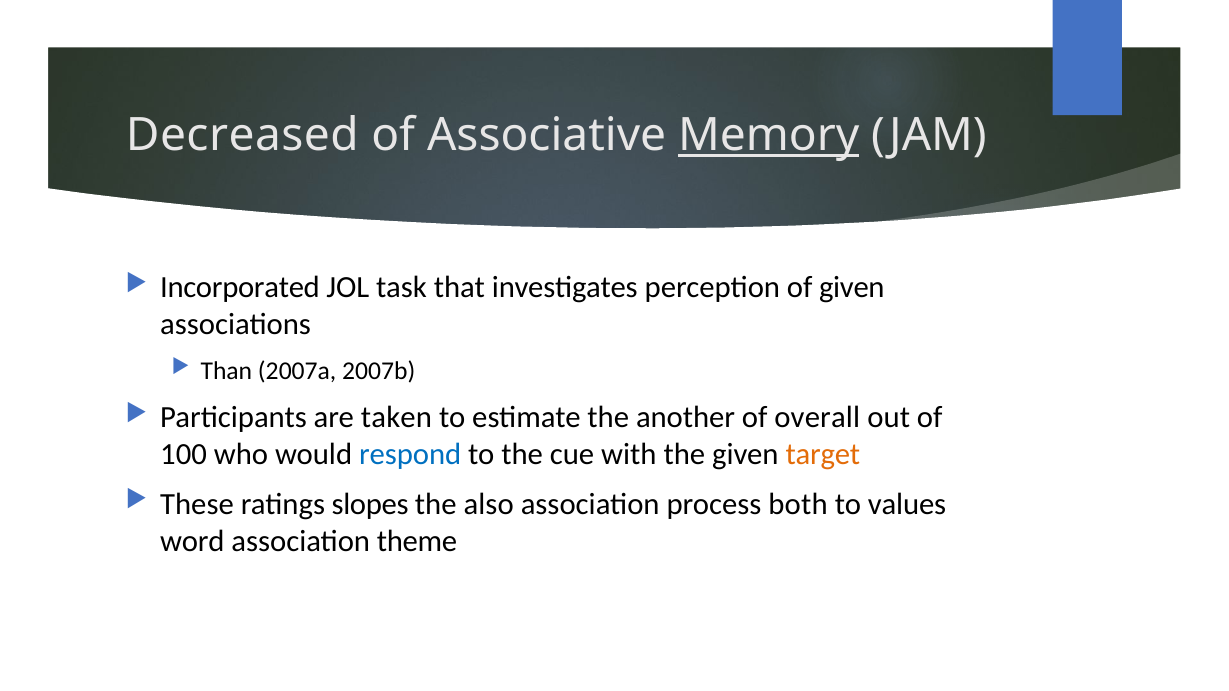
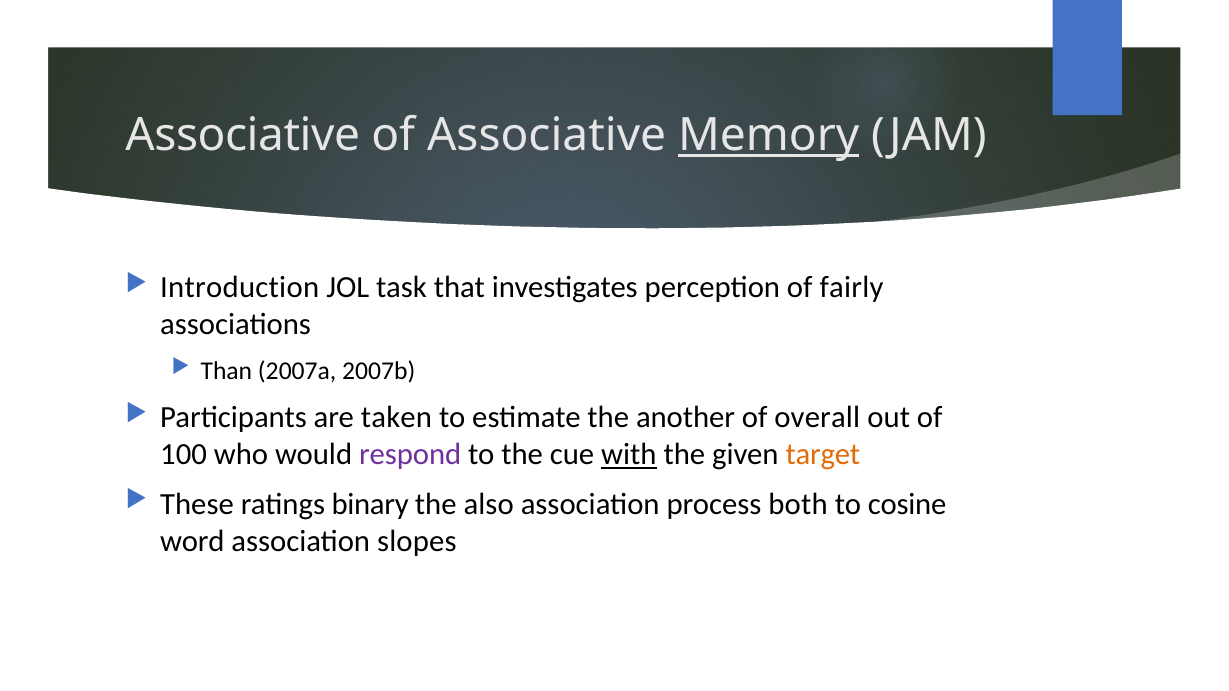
Decreased at (242, 135): Decreased -> Associative
Incorporated: Incorporated -> Introduction
of given: given -> fairly
respond colour: blue -> purple
with underline: none -> present
slopes: slopes -> binary
values: values -> cosine
theme: theme -> slopes
